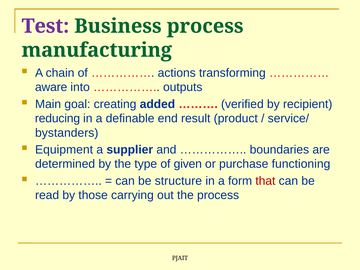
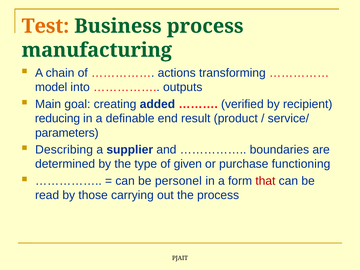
Test colour: purple -> orange
aware: aware -> model
bystanders: bystanders -> parameters
Equipment: Equipment -> Describing
structure: structure -> personel
